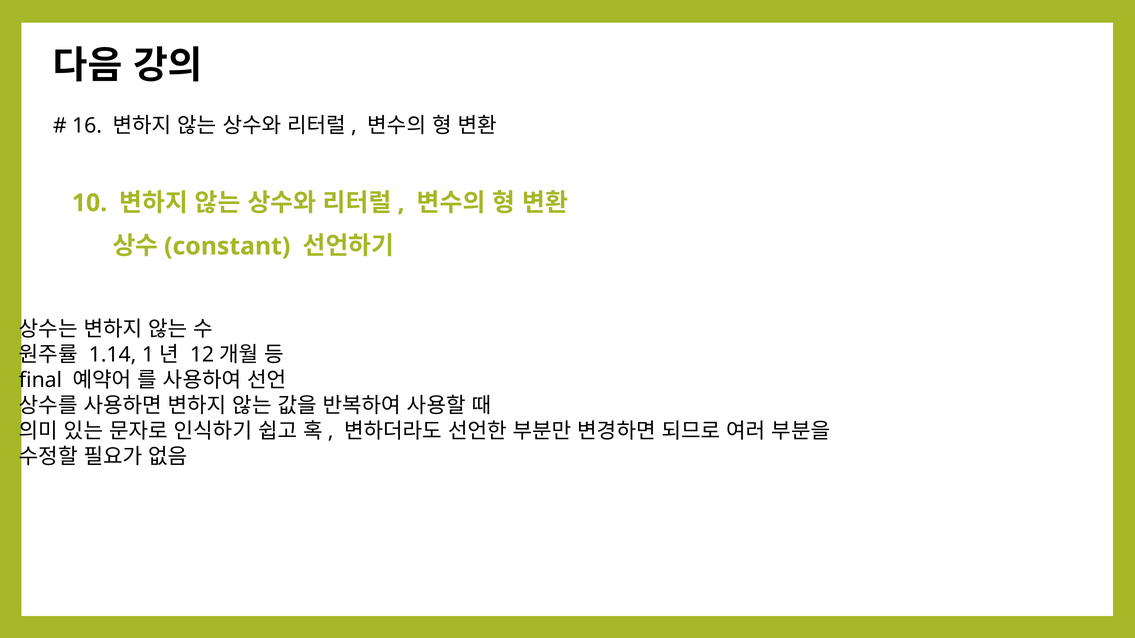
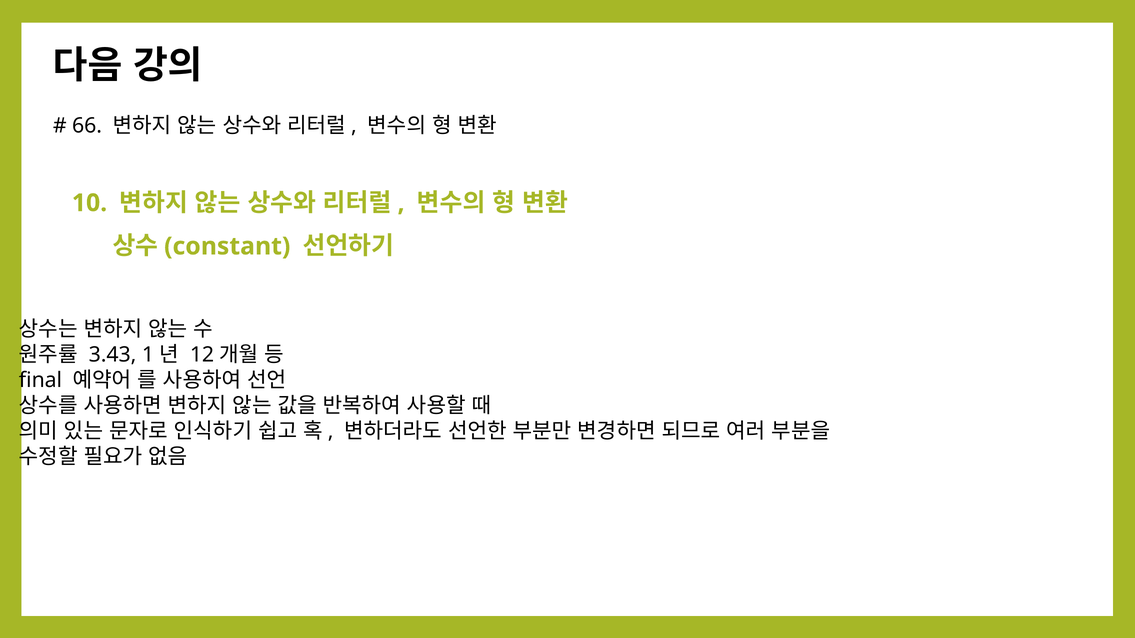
16: 16 -> 66
1.14: 1.14 -> 3.43
